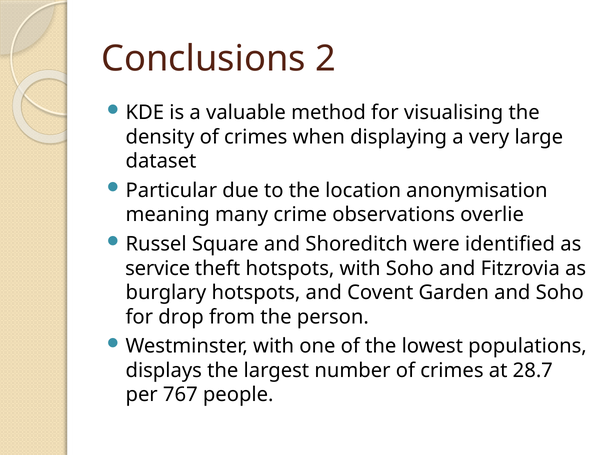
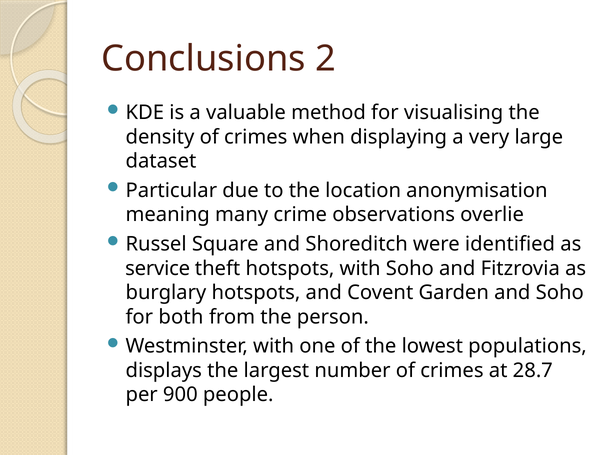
drop: drop -> both
767: 767 -> 900
